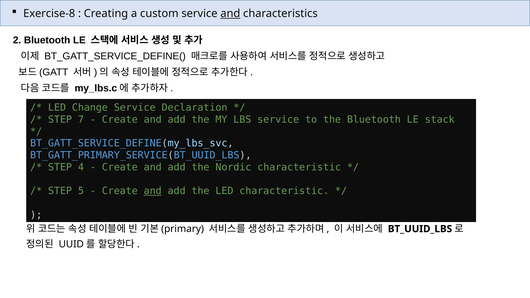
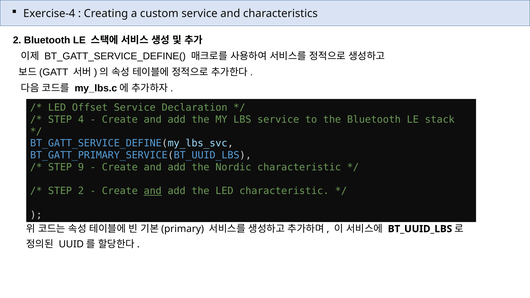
Exercise-8: Exercise-8 -> Exercise-4
and at (230, 14) underline: present -> none
Change: Change -> Offset
7: 7 -> 4
4: 4 -> 9
STEP 5: 5 -> 2
